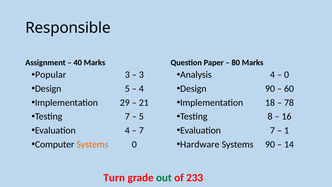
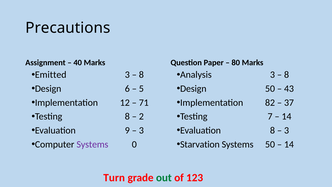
Responsible: Responsible -> Precautions
Popular: Popular -> Emitted
3 at (141, 75): 3 -> 8
Analysis 4: 4 -> 3
0 at (287, 75): 0 -> 8
Design 5: 5 -> 6
4 at (141, 89): 4 -> 5
Design 90: 90 -> 50
60: 60 -> 43
29: 29 -> 12
21: 21 -> 71
18: 18 -> 82
78: 78 -> 37
Testing 7: 7 -> 8
5 at (141, 116): 5 -> 2
8: 8 -> 7
16 at (287, 116): 16 -> 14
Evaluation 4: 4 -> 9
7 at (141, 130): 7 -> 3
Evaluation 7: 7 -> 8
1 at (287, 130): 1 -> 3
Systems at (92, 144) colour: orange -> purple
Hardware: Hardware -> Starvation
Systems 90: 90 -> 50
233: 233 -> 123
